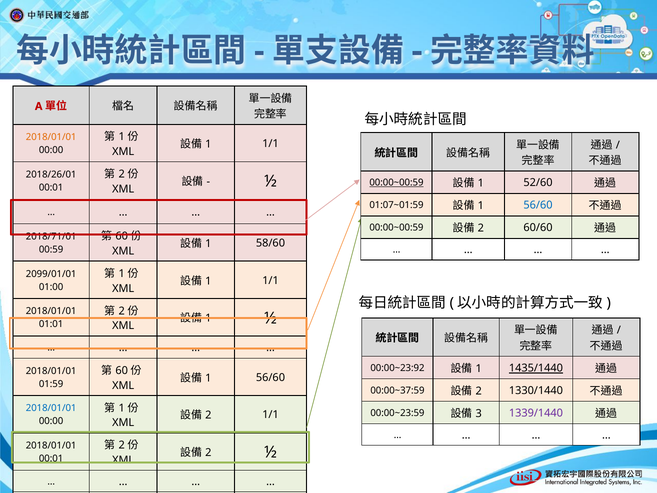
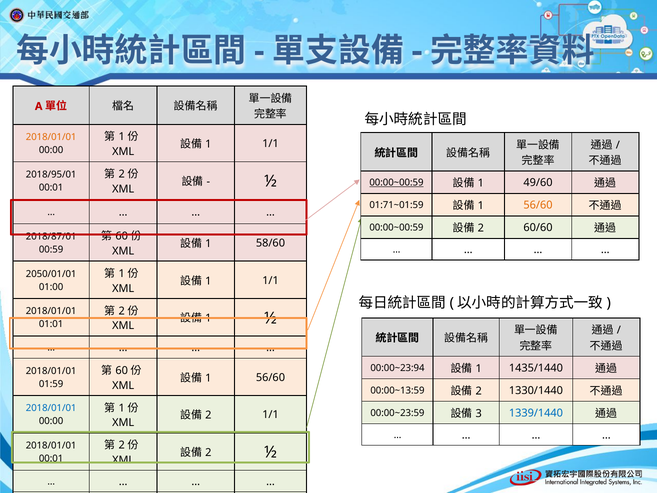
2018/26/01: 2018/26/01 -> 2018/95/01
52/60: 52/60 -> 49/60
01:07~01:59: 01:07~01:59 -> 01:71~01:59
56/60 at (538, 205) colour: blue -> orange
2018/71/01: 2018/71/01 -> 2018/87/01
2099/01/01: 2099/01/01 -> 2050/01/01
00:00~23:92: 00:00~23:92 -> 00:00~23:94
1435/1440 underline: present -> none
00:00~37:59: 00:00~37:59 -> 00:00~13:59
1339/1440 colour: purple -> blue
